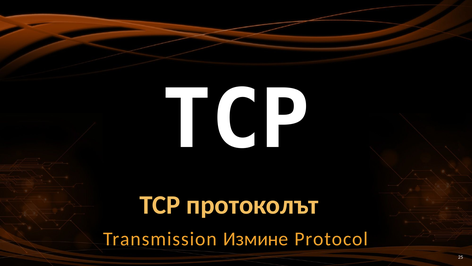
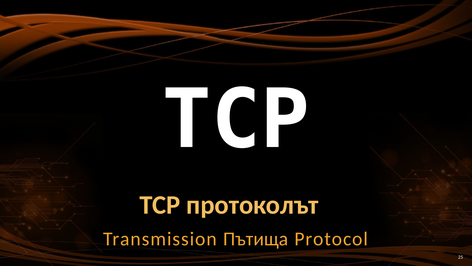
Измине: Измине -> Пътища
